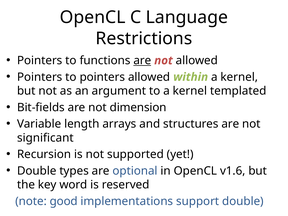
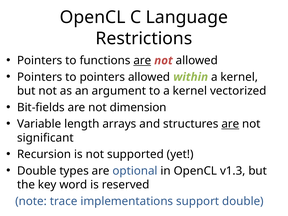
templated: templated -> vectorized
are at (230, 124) underline: none -> present
v1.6: v1.6 -> v1.3
good: good -> trace
